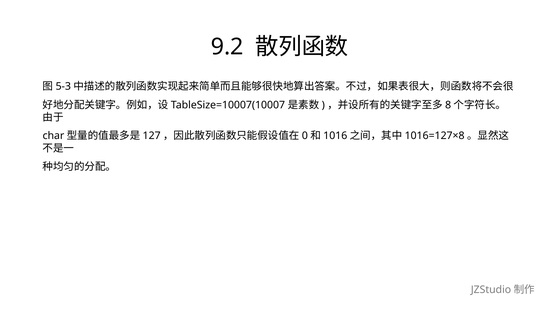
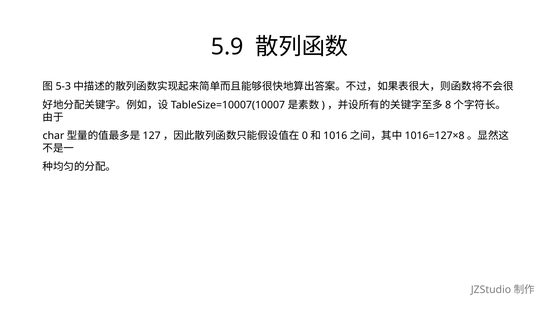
9.2: 9.2 -> 5.9
